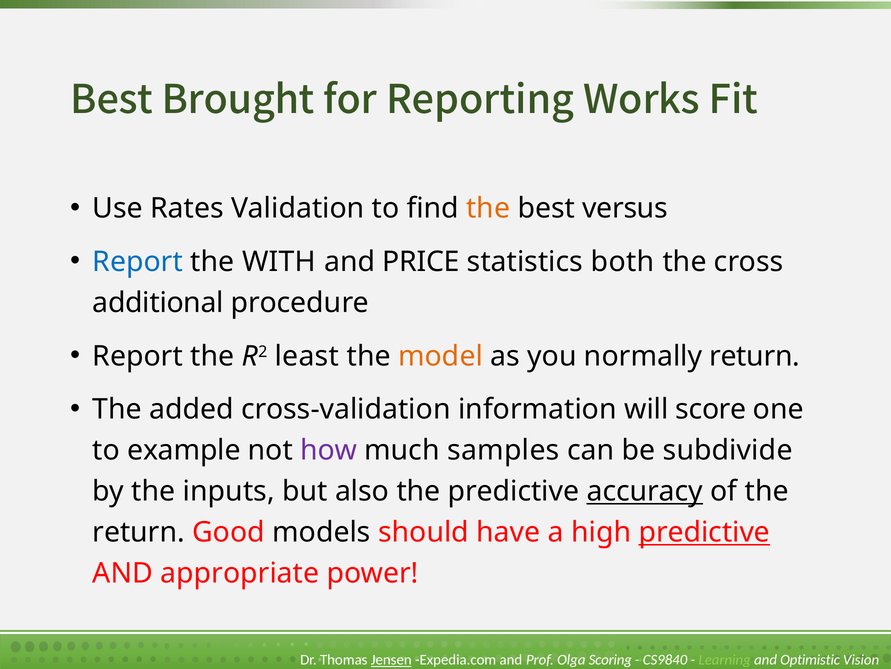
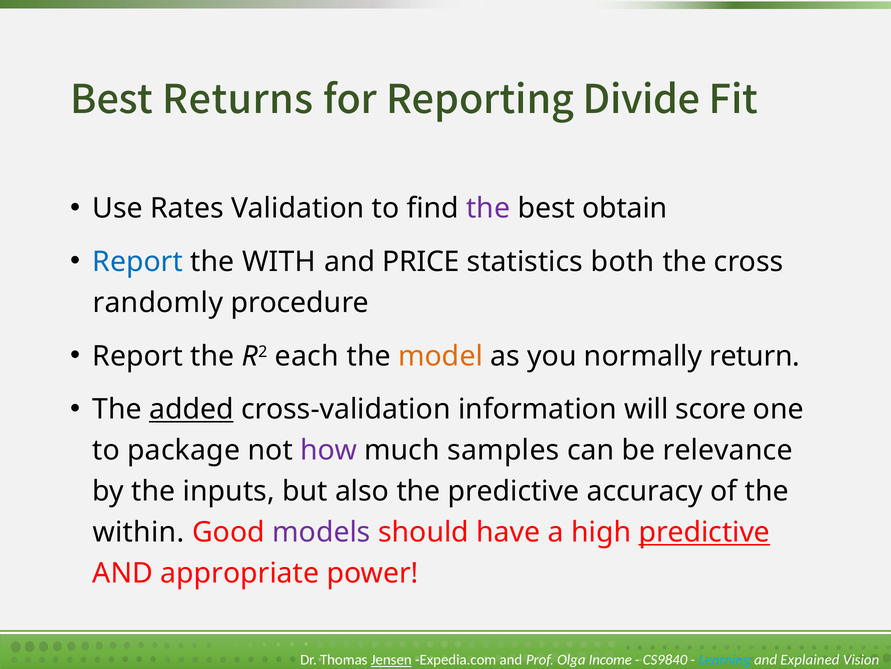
Brought: Brought -> Returns
Works: Works -> Divide
the at (488, 208) colour: orange -> purple
versus: versus -> obtain
additional: additional -> randomly
least: least -> each
added underline: none -> present
example: example -> package
subdivide: subdivide -> relevance
accuracy underline: present -> none
return at (139, 532): return -> within
models colour: black -> purple
Scoring: Scoring -> Income
Learning colour: light green -> light blue
Optimistic: Optimistic -> Explained
